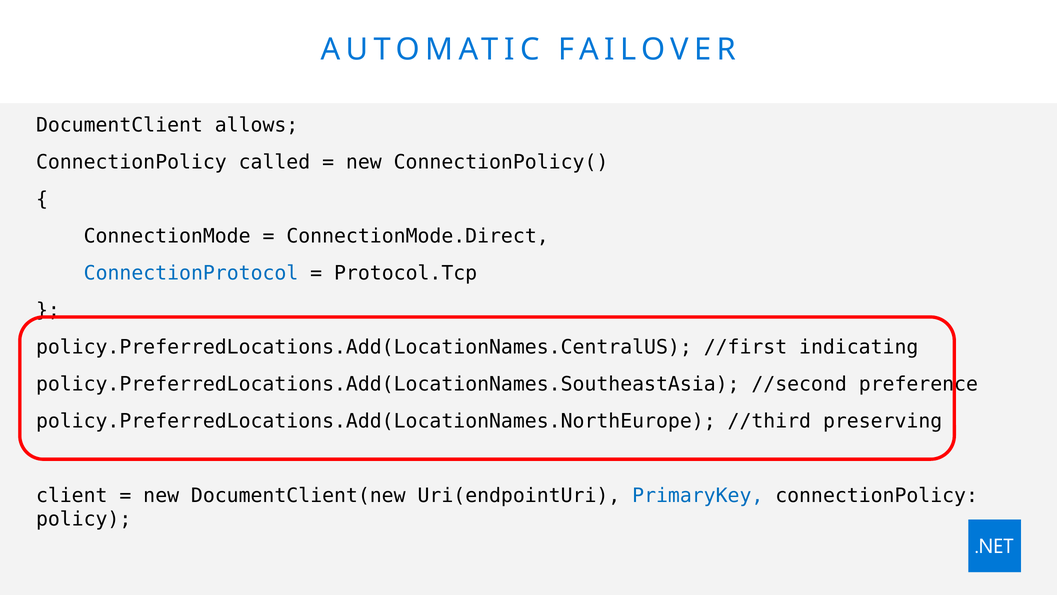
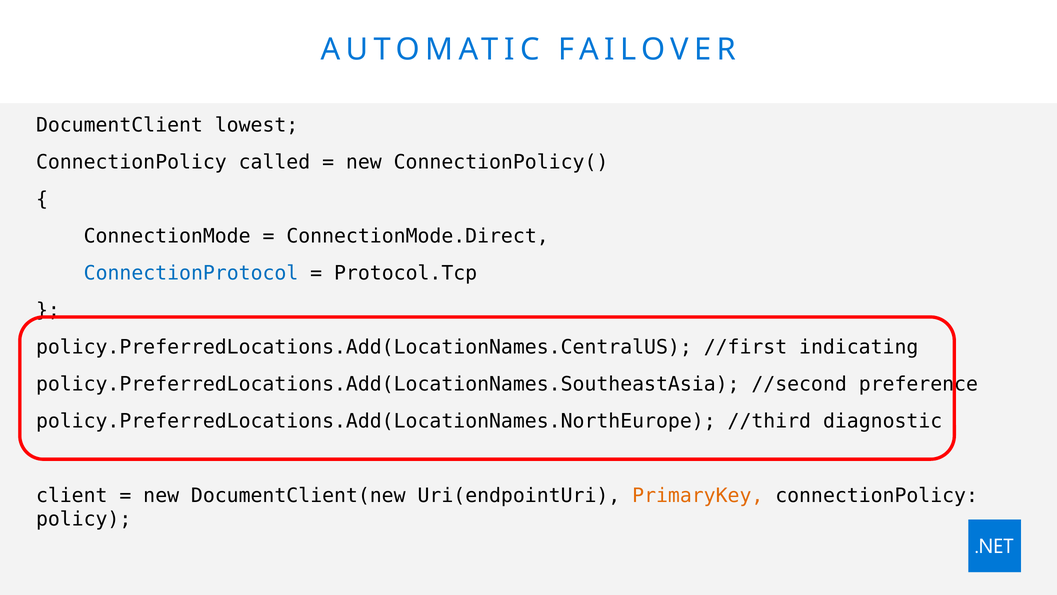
allows: allows -> lowest
preserving: preserving -> diagnostic
PrimaryKey colour: blue -> orange
